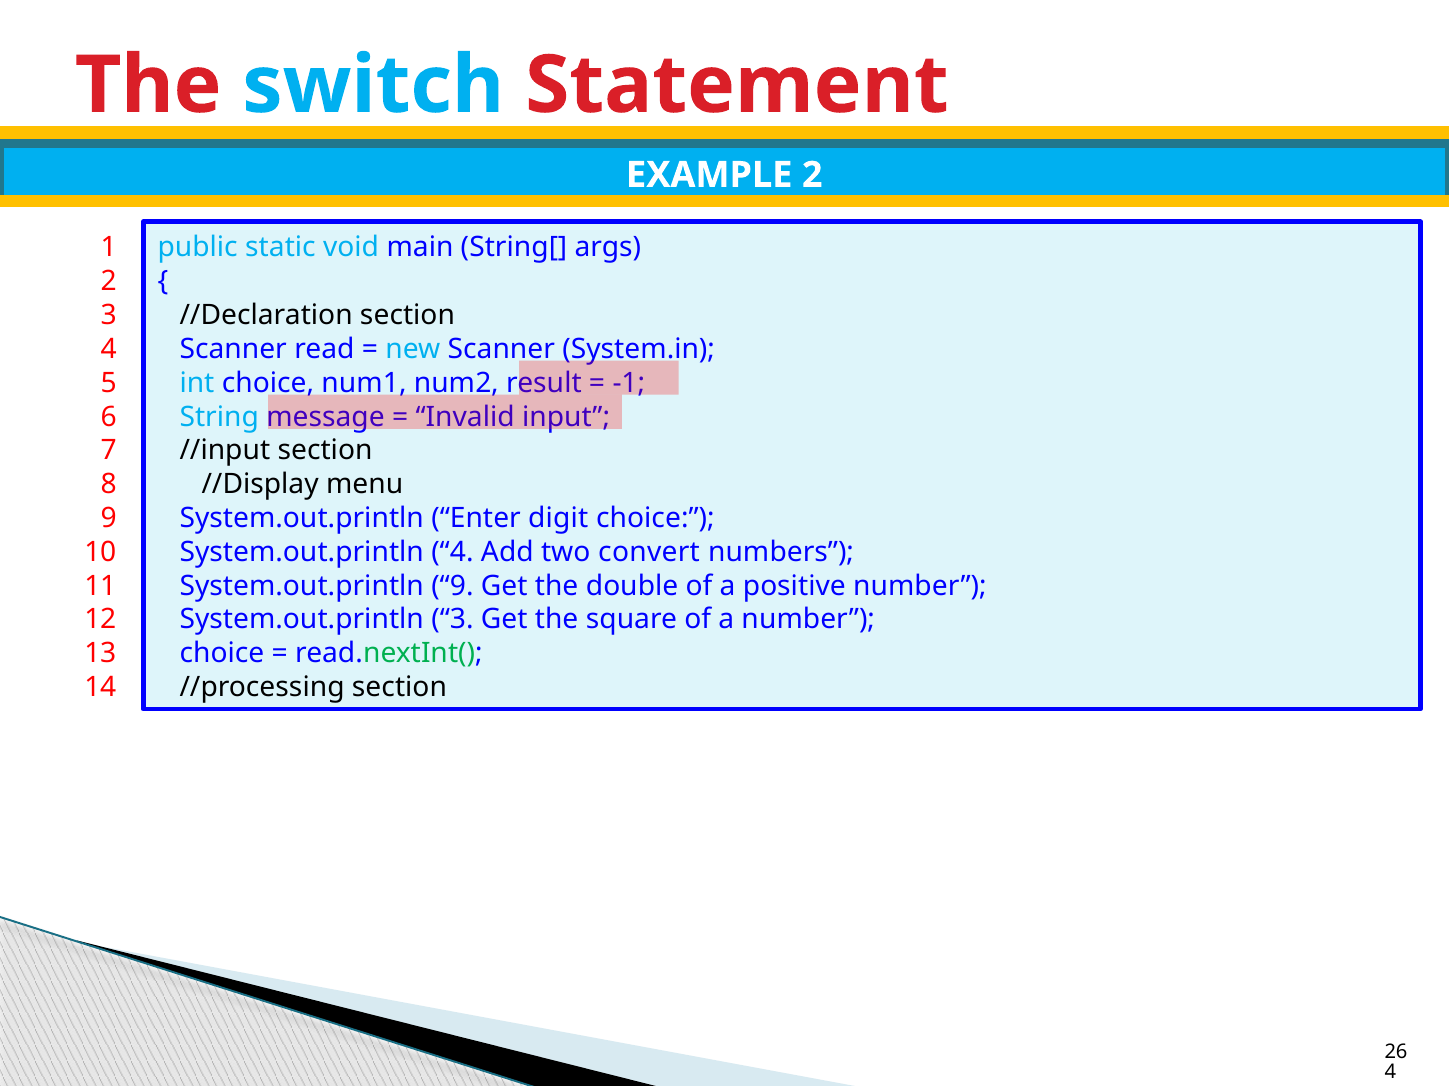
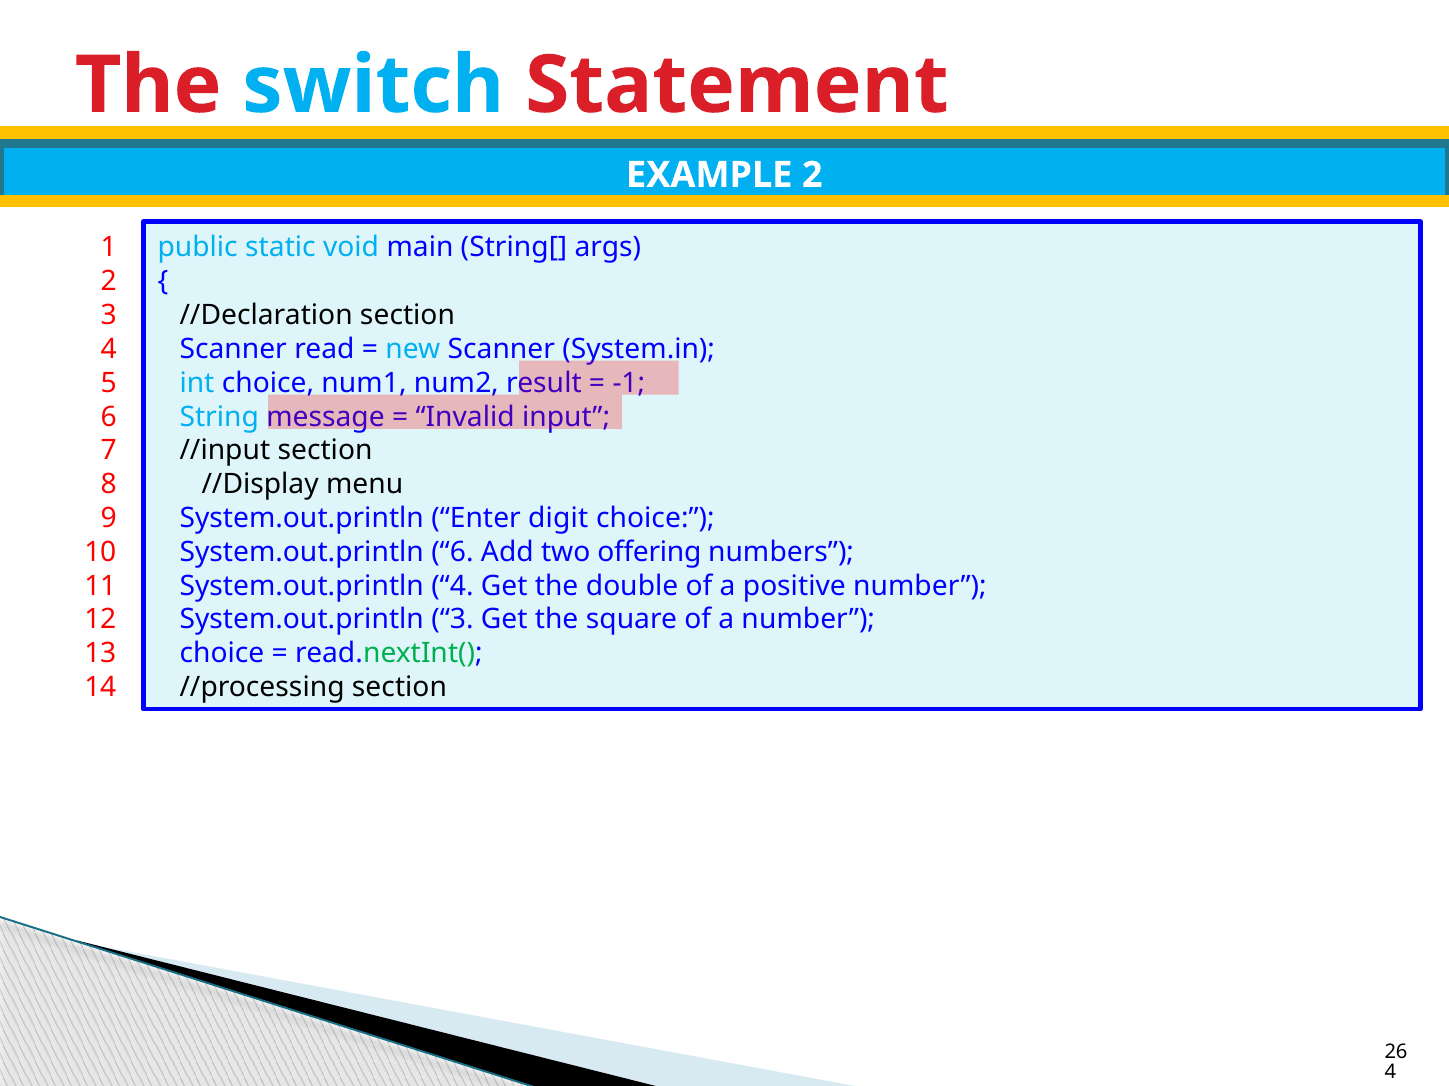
System.out.println 4: 4 -> 6
convert: convert -> offering
System.out.println 9: 9 -> 4
